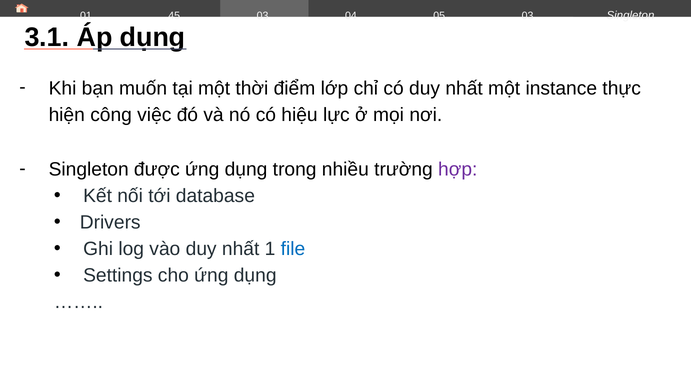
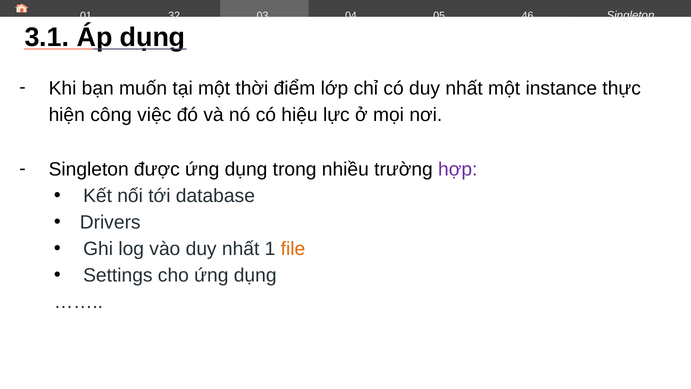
45: 45 -> 32
05 03: 03 -> 46
file colour: blue -> orange
